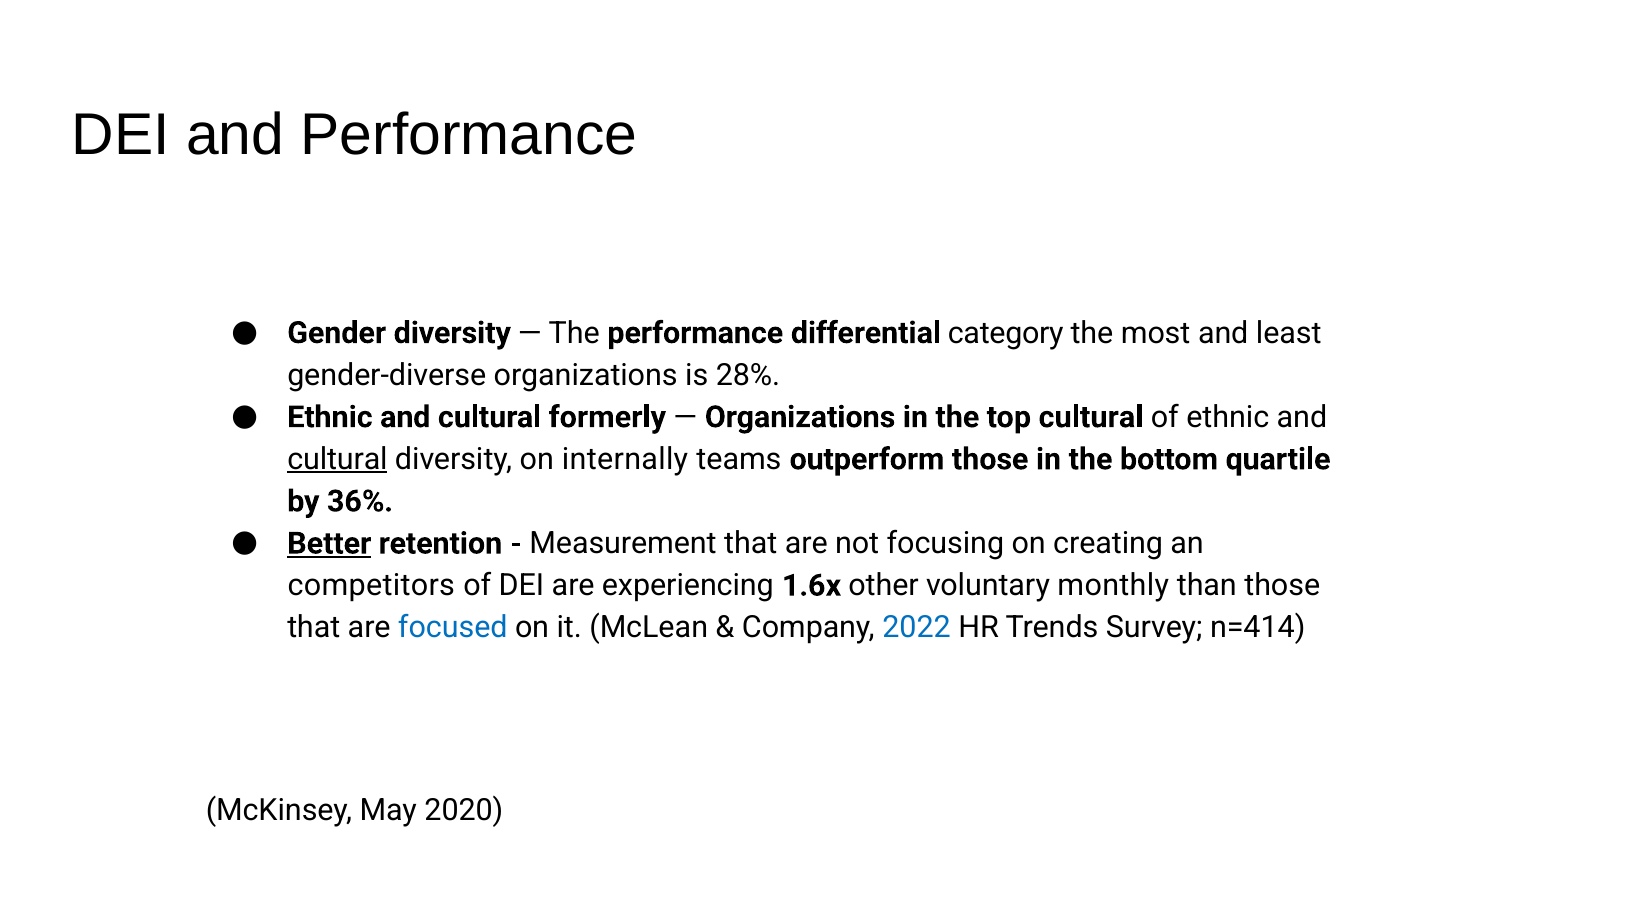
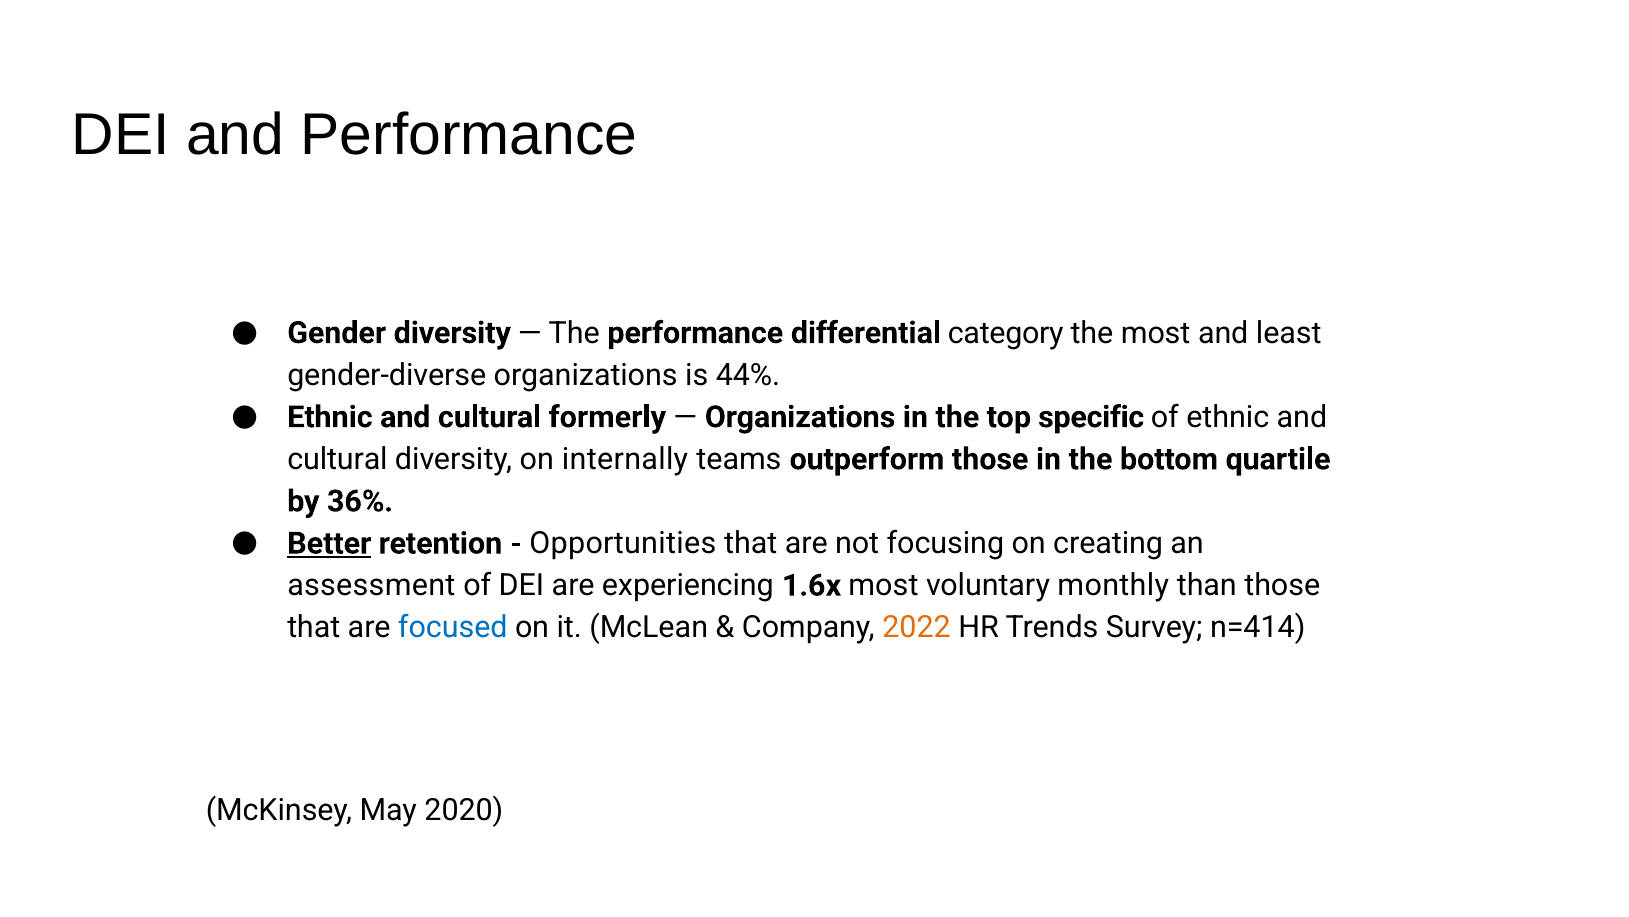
28%: 28% -> 44%
top cultural: cultural -> specific
cultural at (337, 459) underline: present -> none
Measurement: Measurement -> Opportunities
competitors: competitors -> assessment
1.6x other: other -> most
2022 colour: blue -> orange
